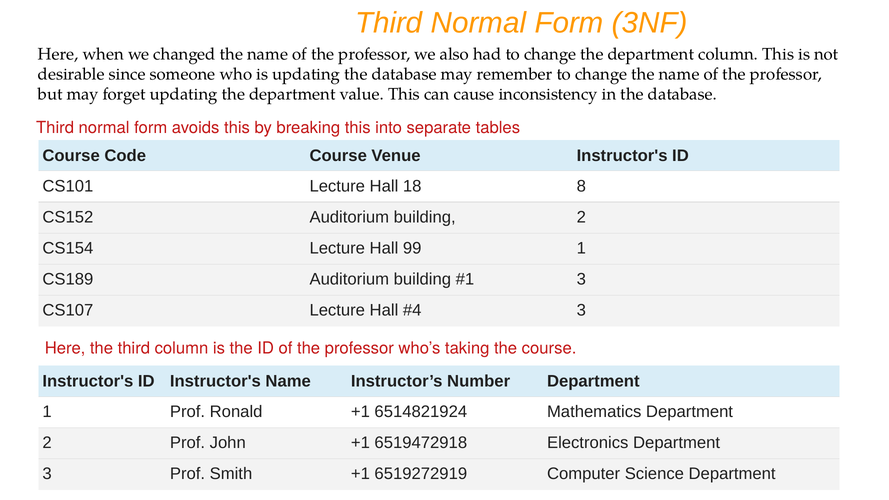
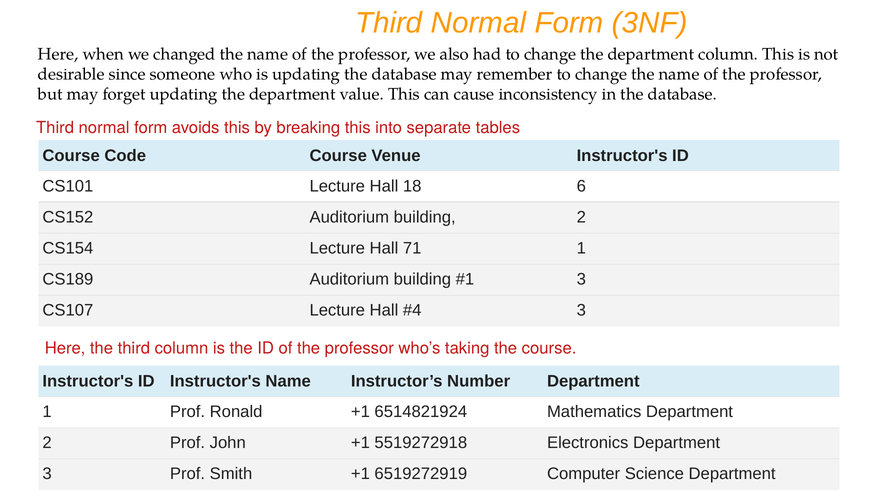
8: 8 -> 6
99: 99 -> 71
6519472918: 6519472918 -> 5519272918
